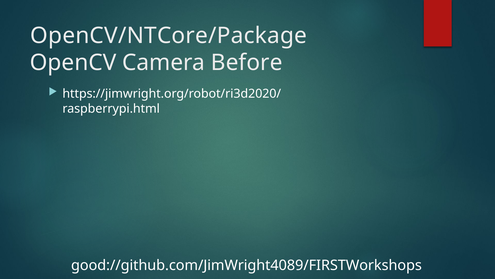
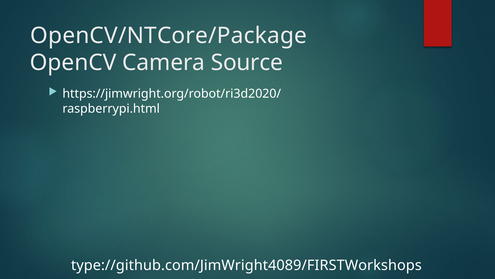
Before: Before -> Source
good://github.com/JimWright4089/FIRSTWorkshops: good://github.com/JimWright4089/FIRSTWorkshops -> type://github.com/JimWright4089/FIRSTWorkshops
